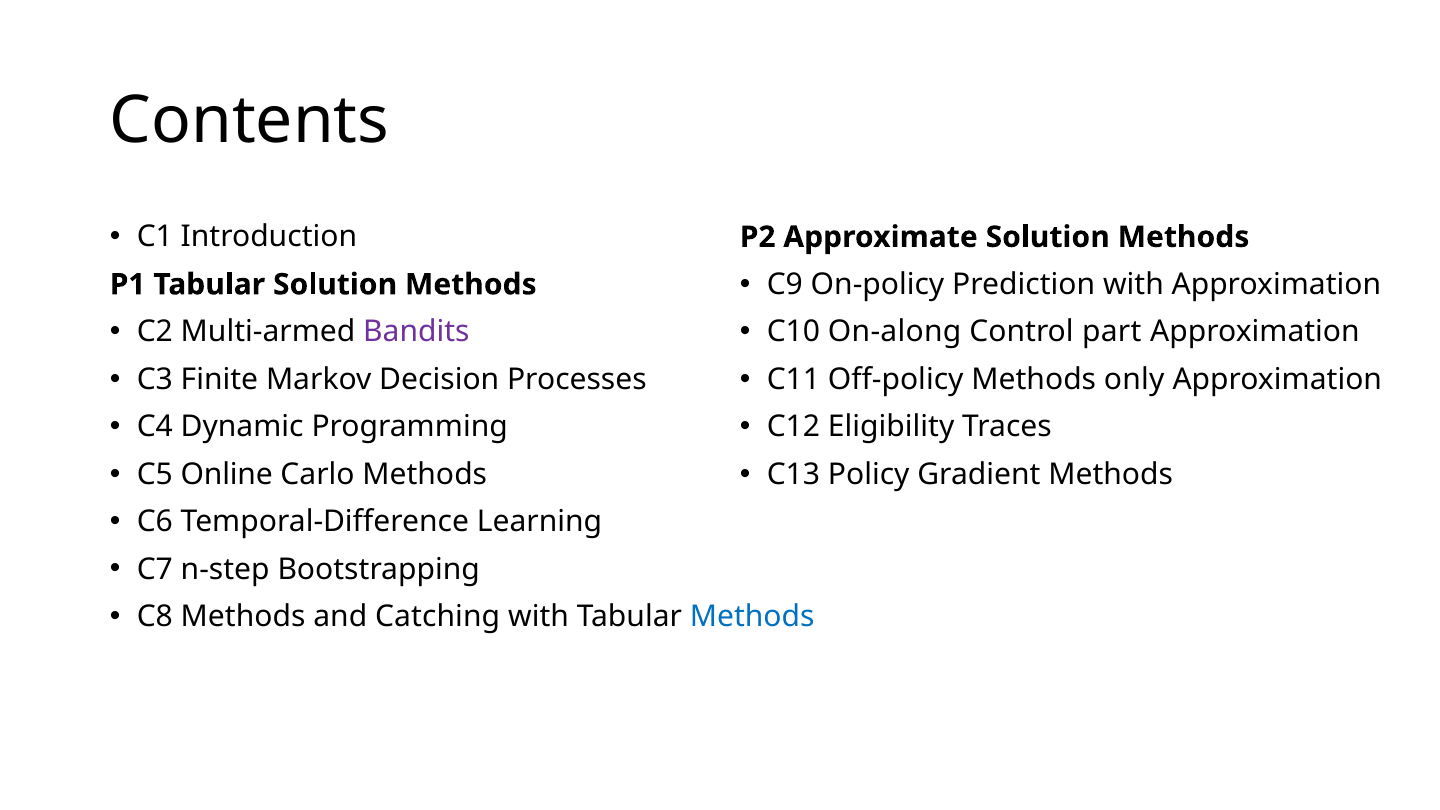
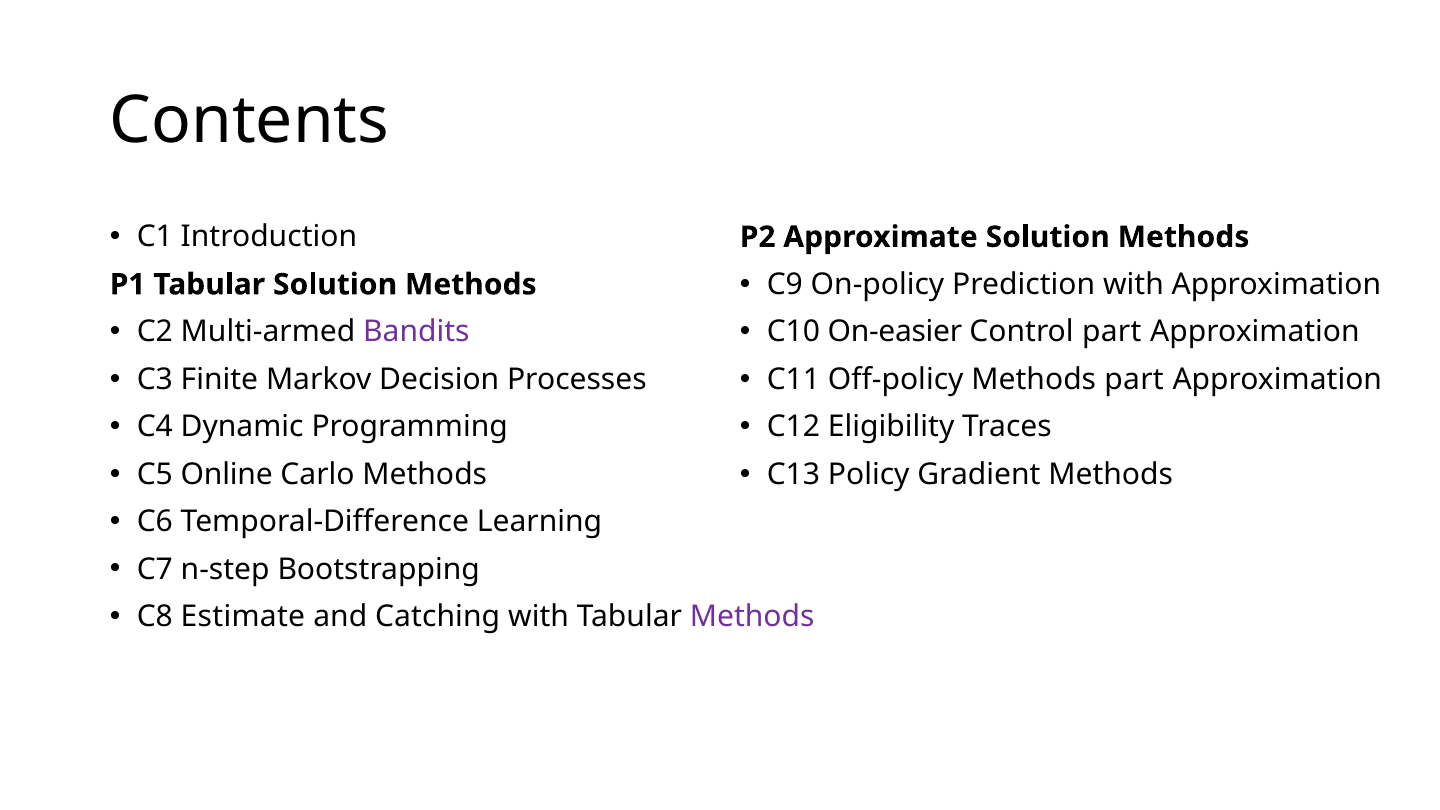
On-along: On-along -> On-easier
Methods only: only -> part
C8 Methods: Methods -> Estimate
Methods at (752, 617) colour: blue -> purple
